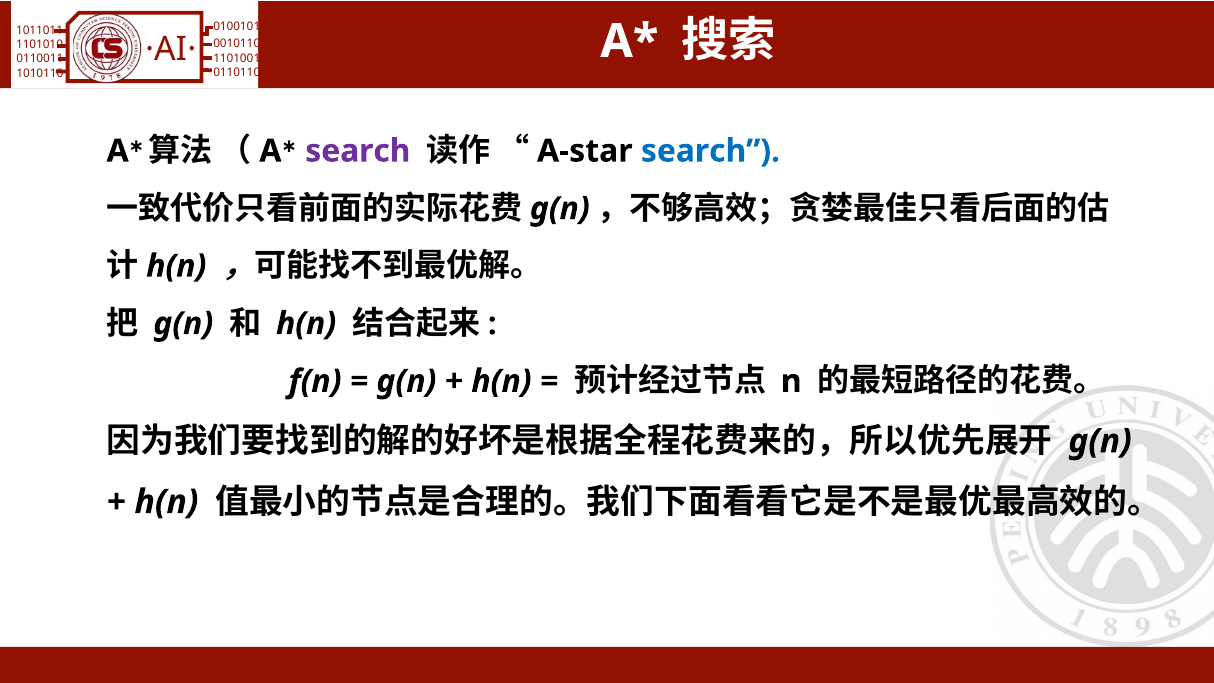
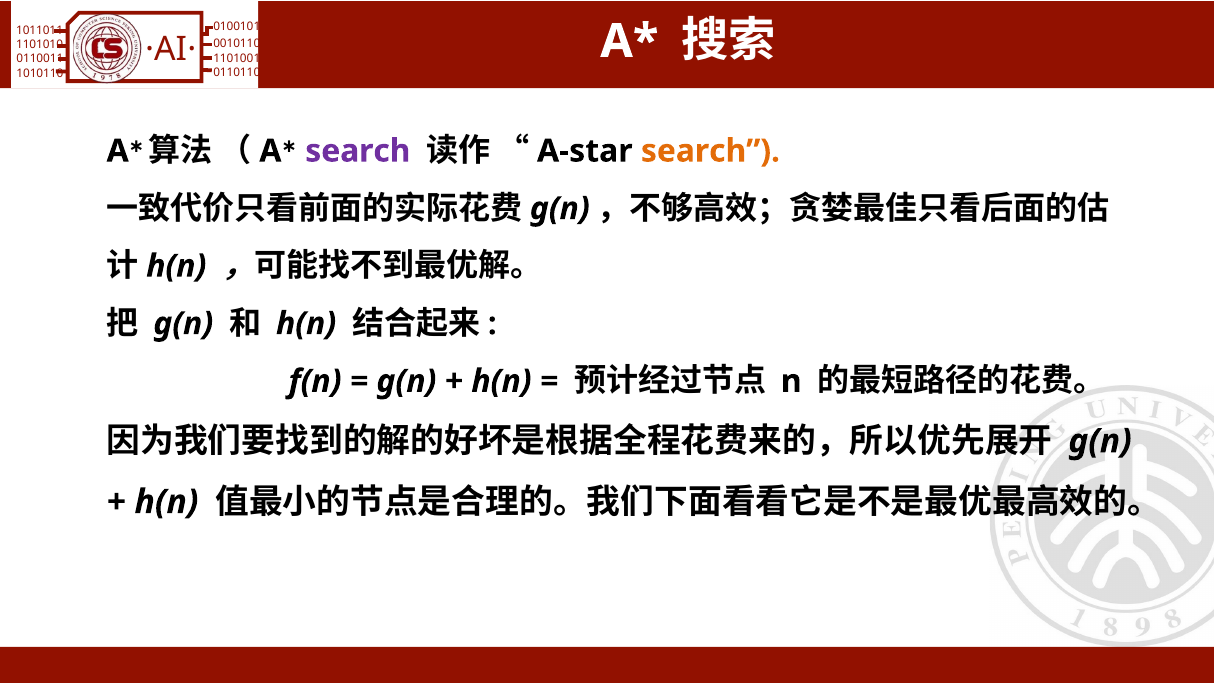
search at (710, 151) colour: blue -> orange
